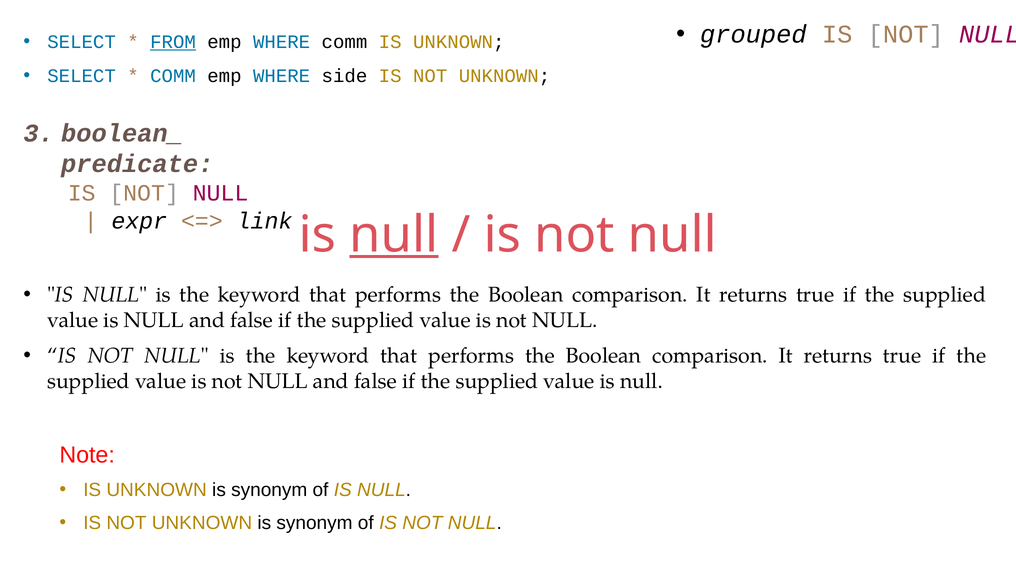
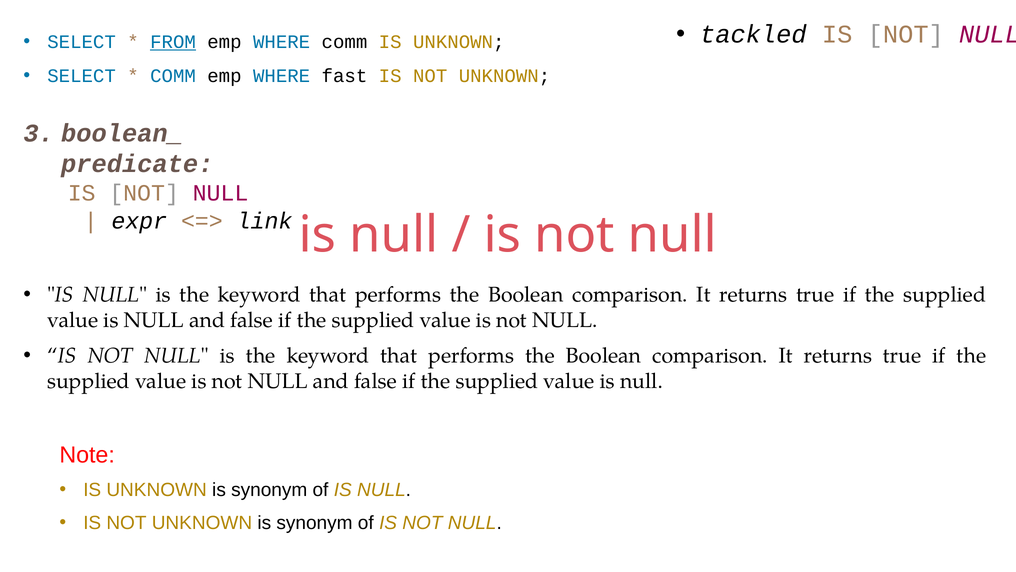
grouped: grouped -> tackled
side: side -> fast
null at (394, 235) underline: present -> none
